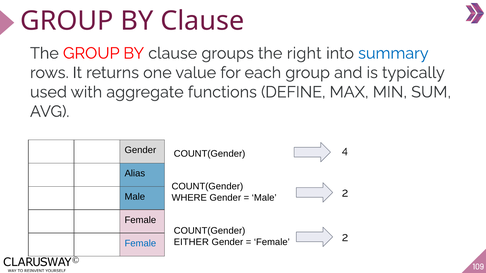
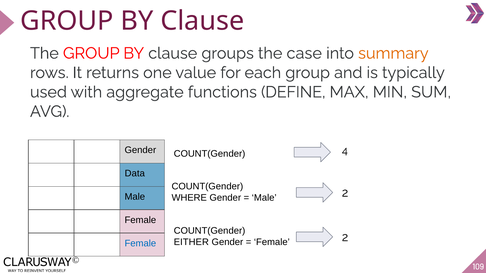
right: right -> case
summary colour: blue -> orange
Alias: Alias -> Data
